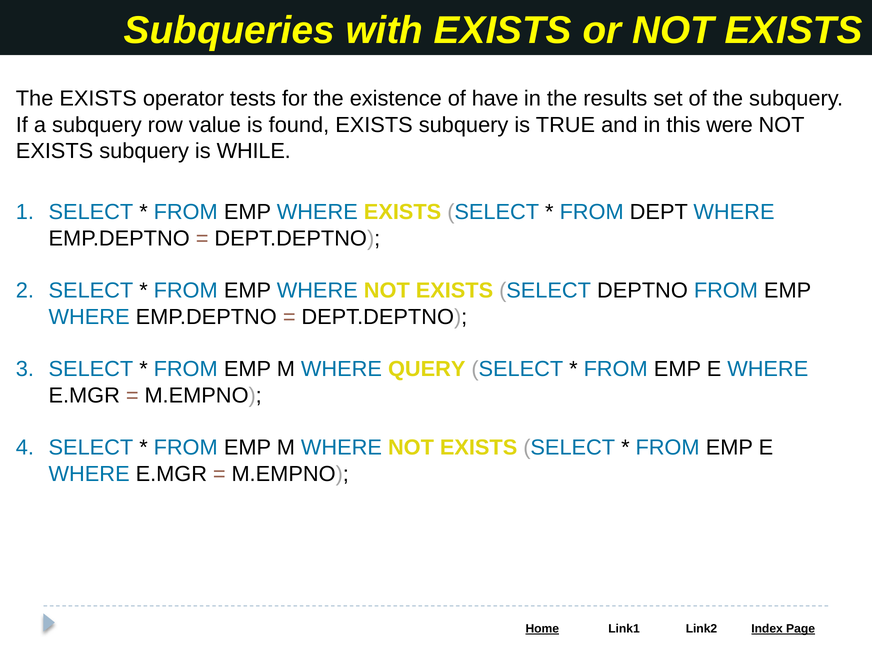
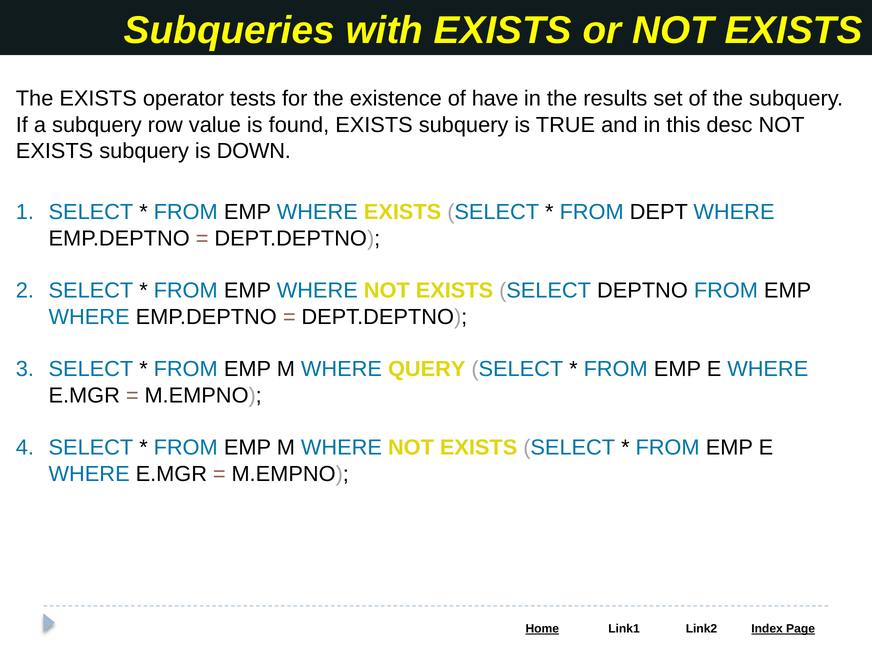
were: were -> desc
WHILE: WHILE -> DOWN
